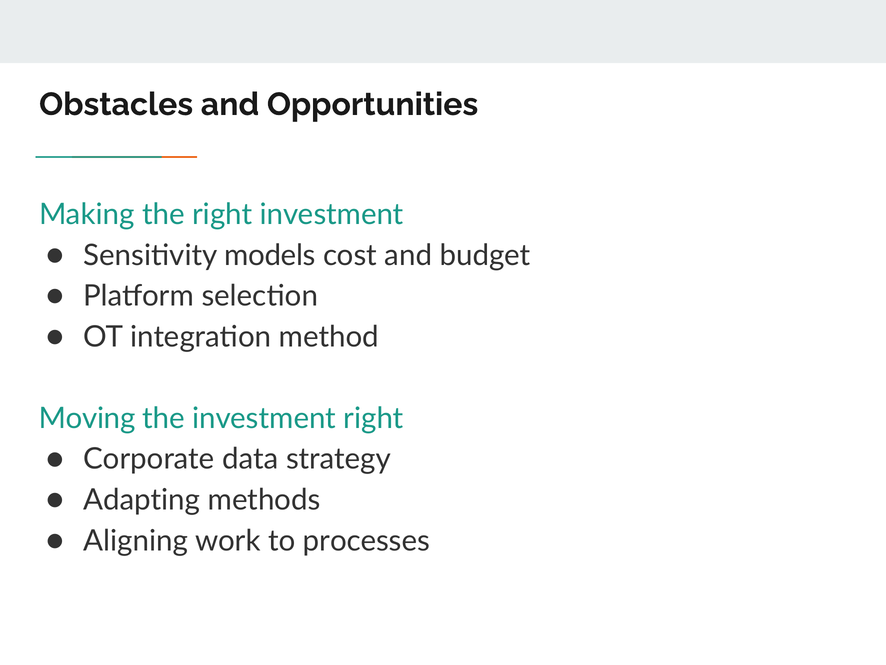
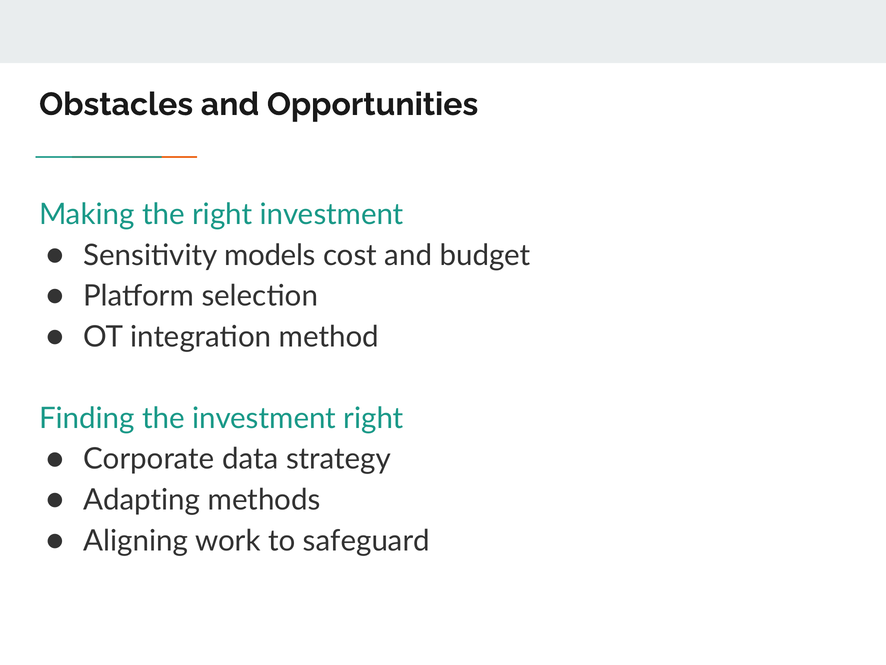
Moving: Moving -> Finding
processes: processes -> safeguard
